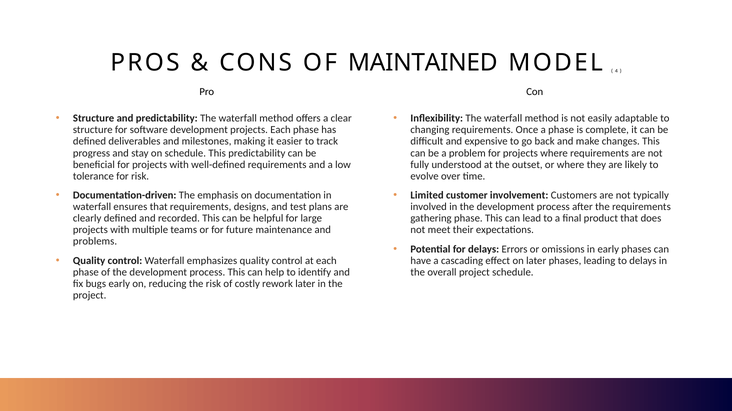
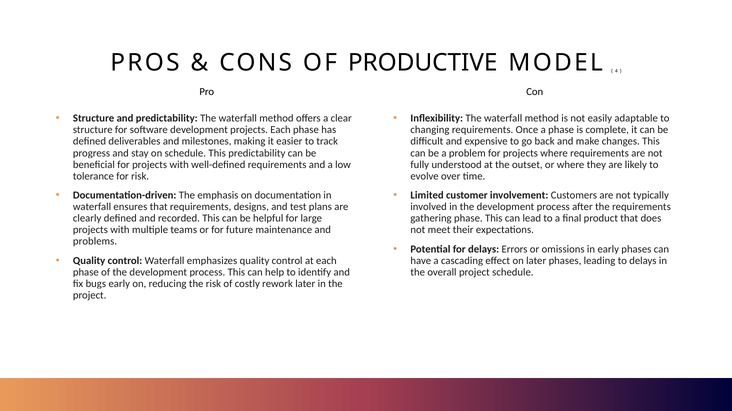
MAINTAINED: MAINTAINED -> PRODUCTIVE
